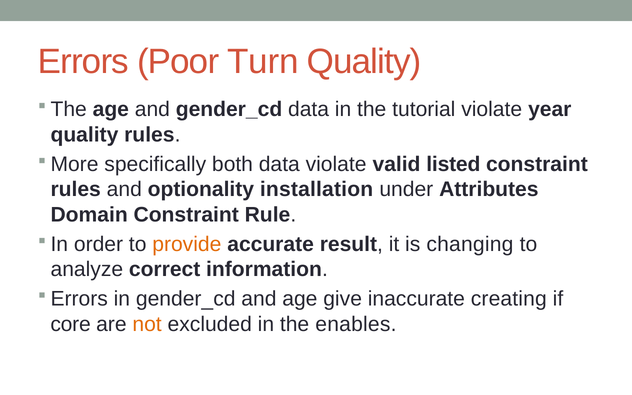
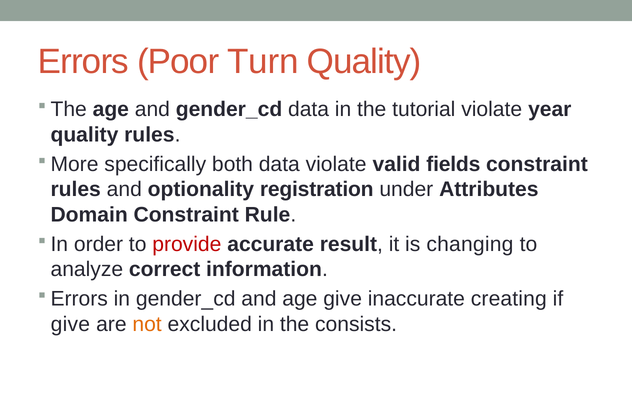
listed: listed -> fields
installation: installation -> registration
provide colour: orange -> red
core at (71, 324): core -> give
enables: enables -> consists
